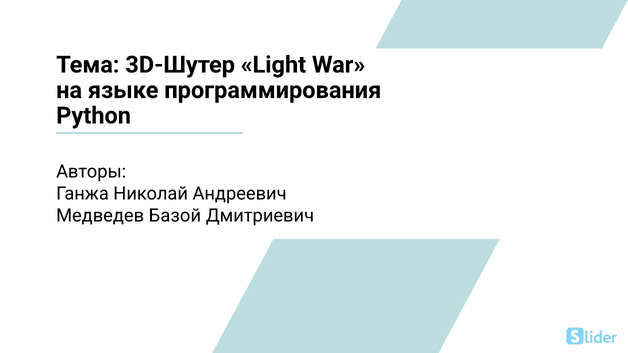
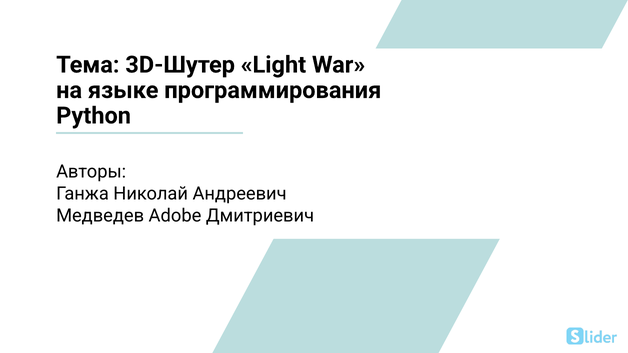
Базой: Базой -> Adobe
